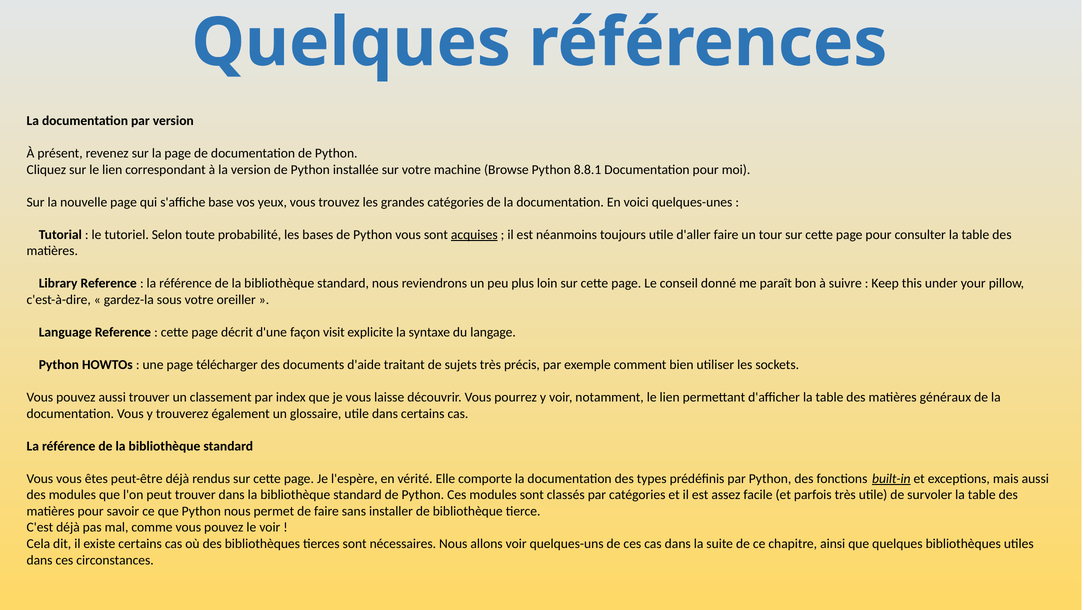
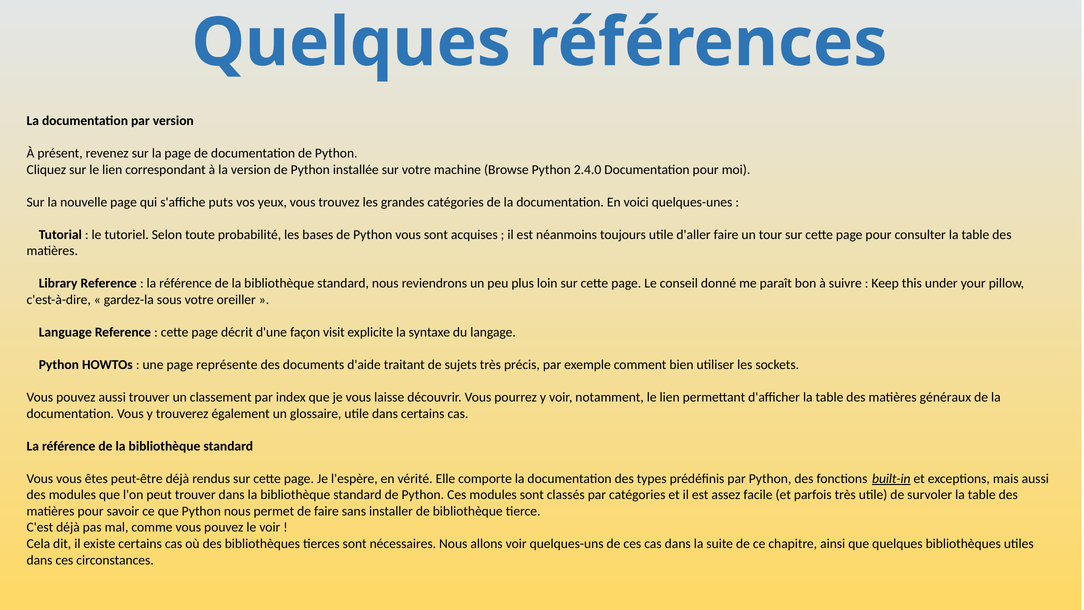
8.8.1: 8.8.1 -> 2.4.0
base: base -> puts
acquises underline: present -> none
télécharger: télécharger -> représente
